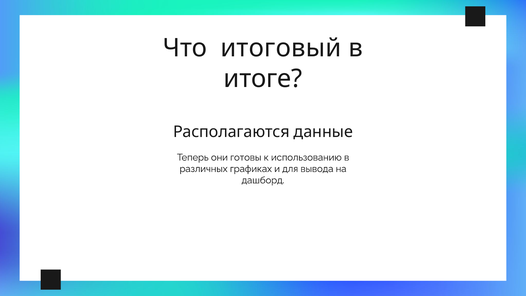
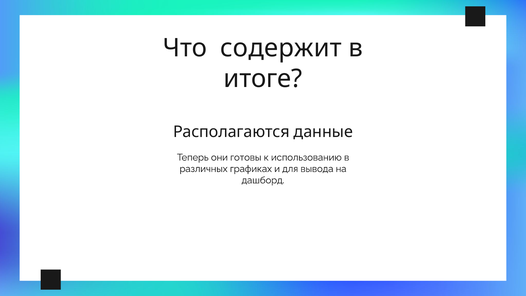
итоговый: итоговый -> содержит
